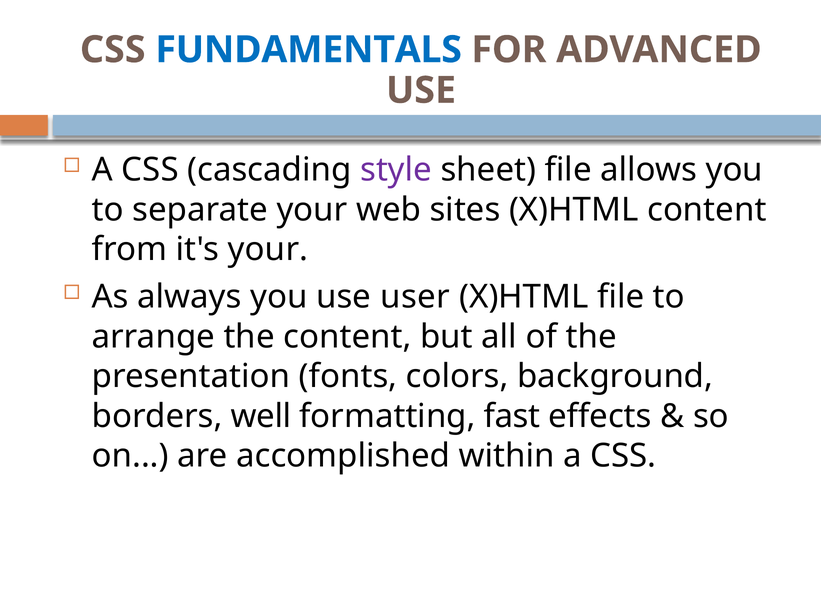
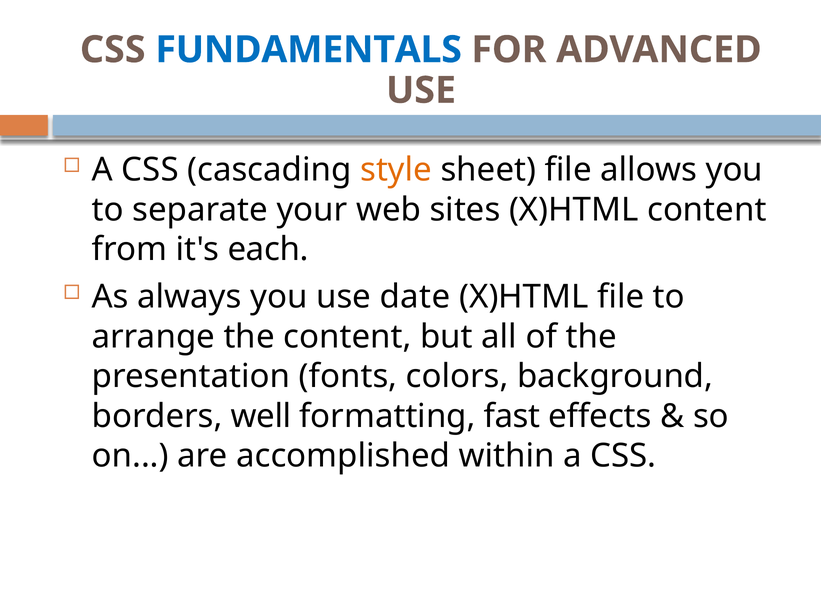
style colour: purple -> orange
it's your: your -> each
user: user -> date
